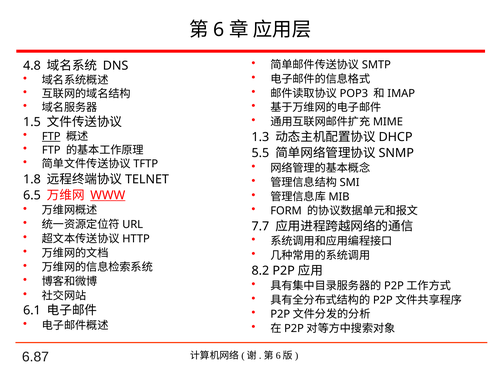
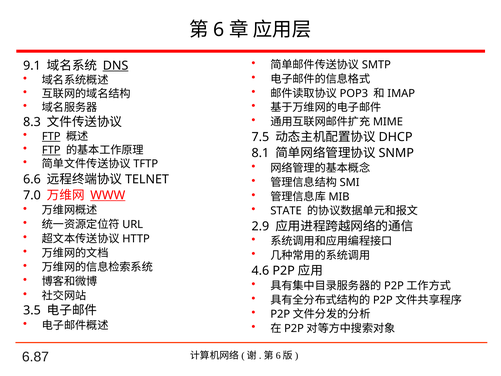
4.8: 4.8 -> 9.1
DNS underline: none -> present
1.5: 1.5 -> 8.3
1.3: 1.3 -> 7.5
FTP at (51, 150) underline: none -> present
5.5: 5.5 -> 8.1
1.8: 1.8 -> 6.6
6.5: 6.5 -> 7.0
FORM: FORM -> STATE
7.7: 7.7 -> 2.9
8.2: 8.2 -> 4.6
6.1: 6.1 -> 3.5
